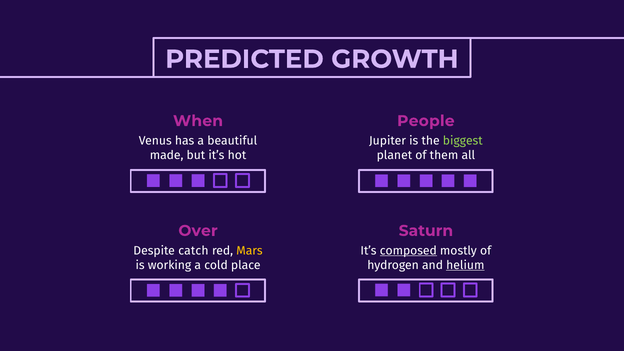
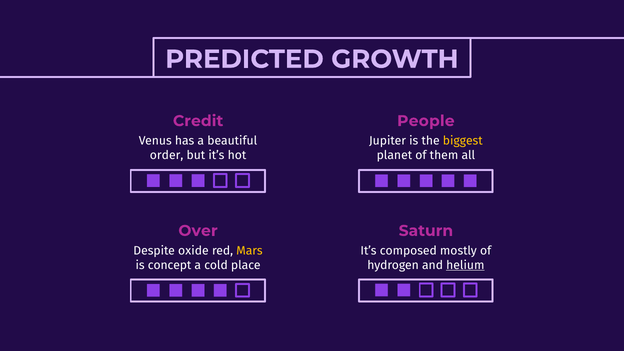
When: When -> Credit
biggest colour: light green -> yellow
made: made -> order
catch: catch -> oxide
composed underline: present -> none
working: working -> concept
